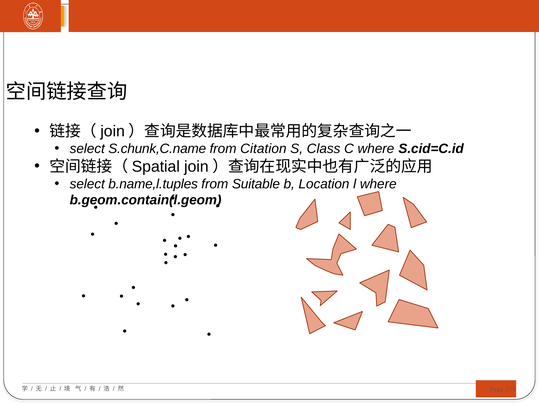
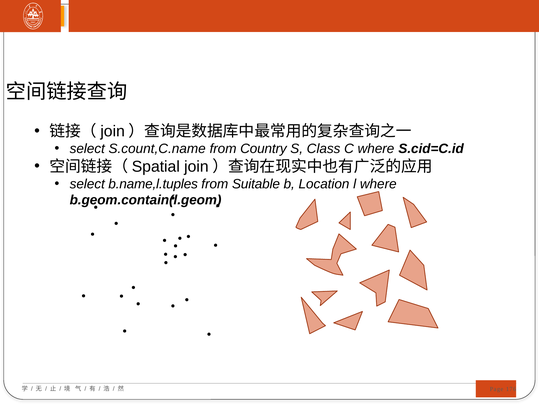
S.chunk,C.name: S.chunk,C.name -> S.count,C.name
Citation: Citation -> Country
